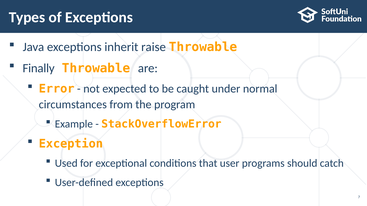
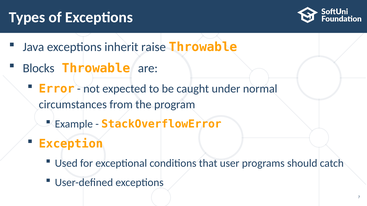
Finally: Finally -> Blocks
